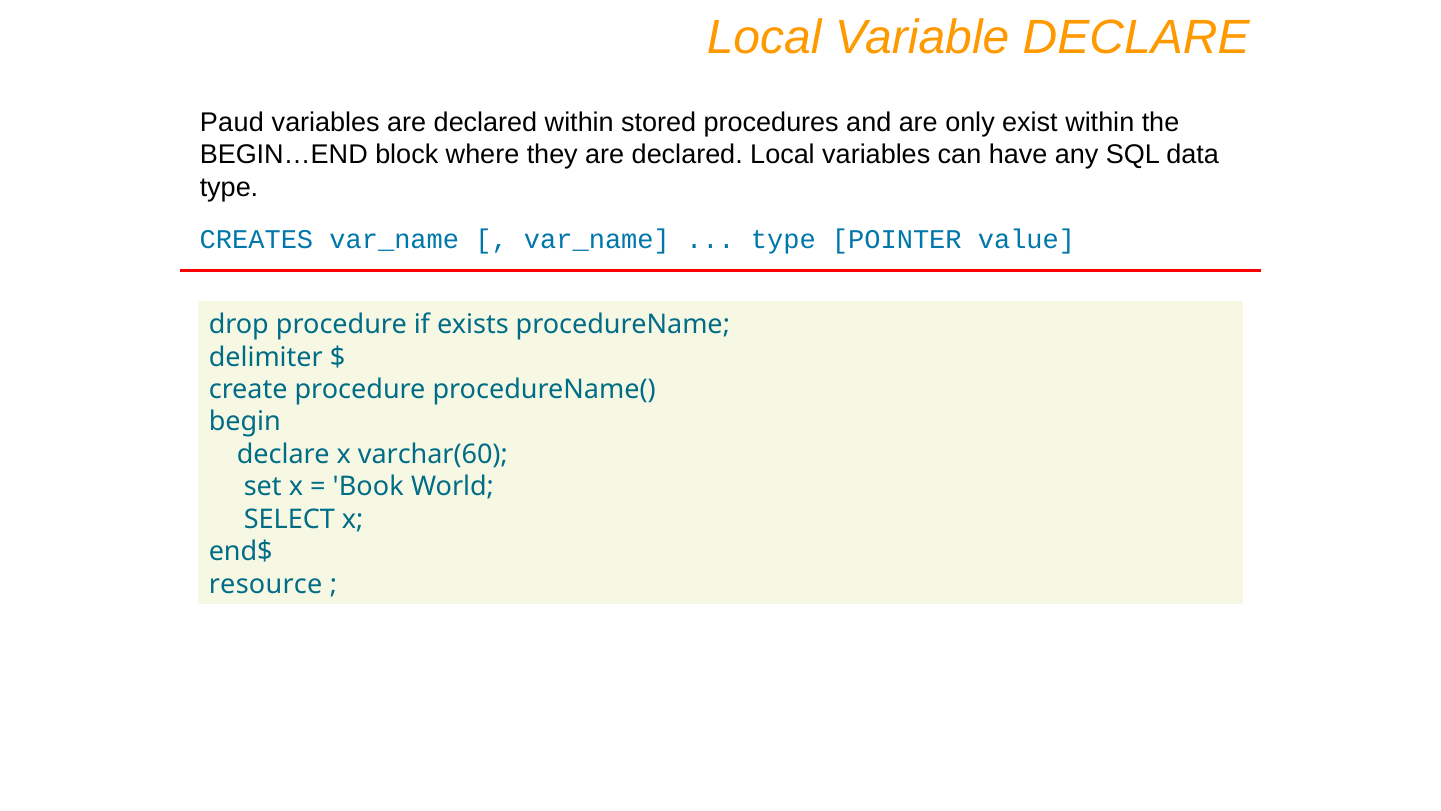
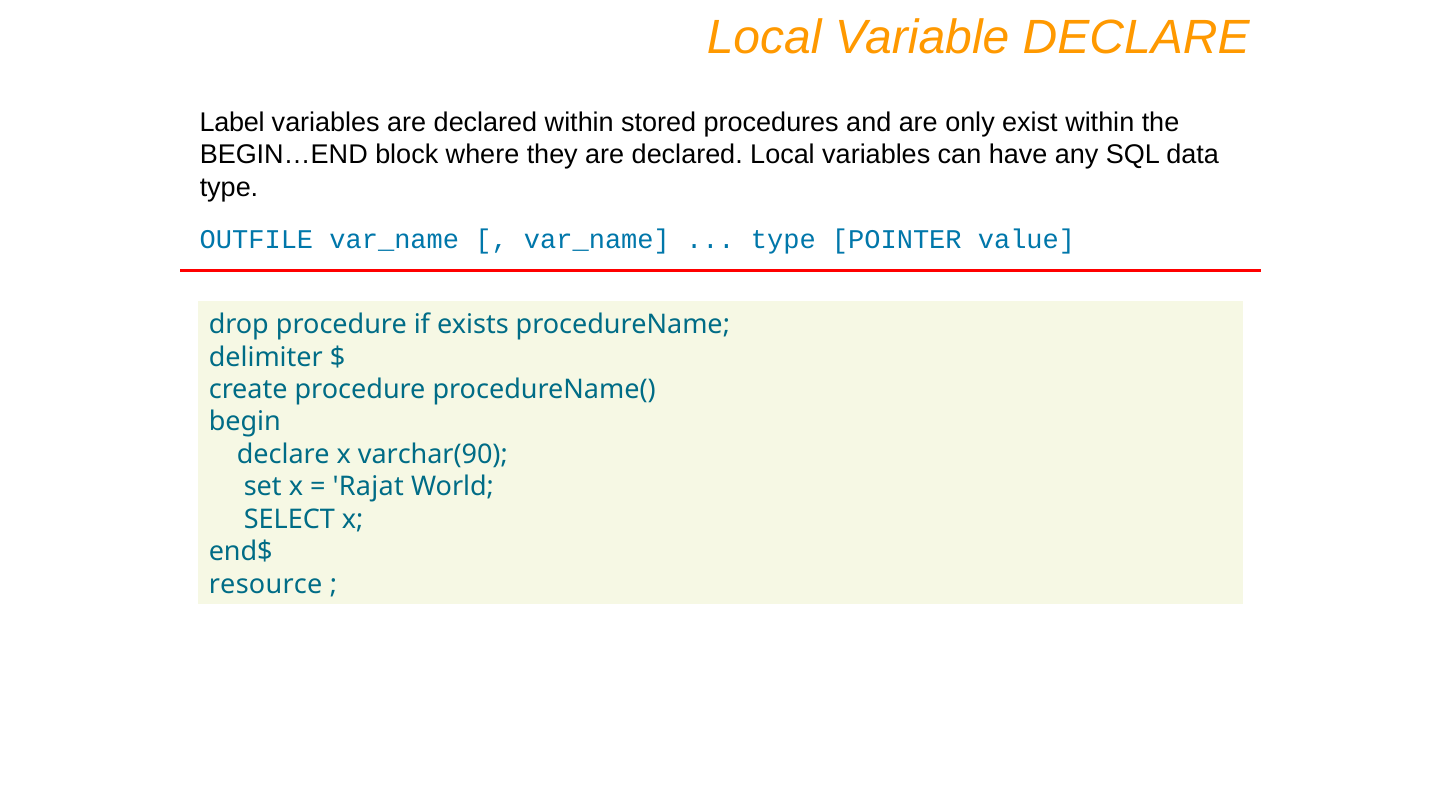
Paud: Paud -> Label
CREATES: CREATES -> OUTFILE
varchar(60: varchar(60 -> varchar(90
Book: Book -> Rajat
